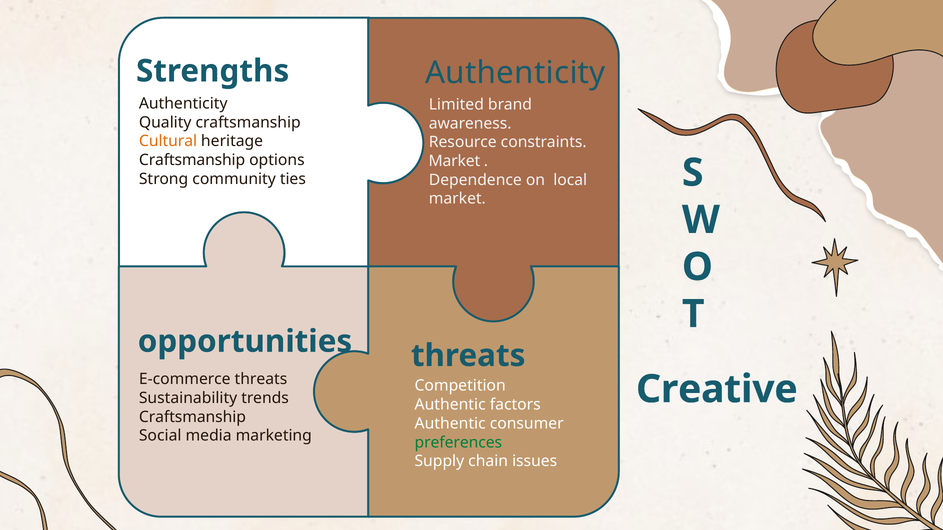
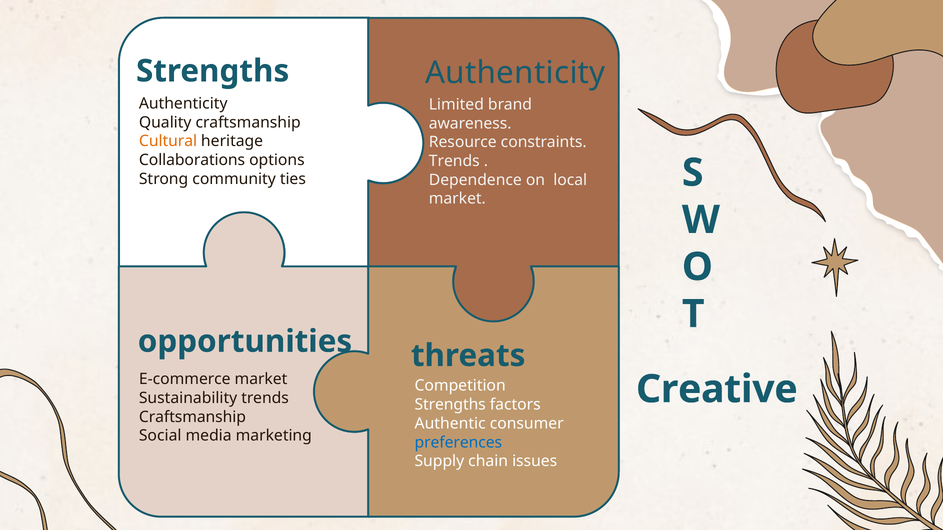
Craftsmanship at (192, 160): Craftsmanship -> Collaborations
Market at (454, 161): Market -> Trends
E-commerce threats: threats -> market
Authentic at (450, 405): Authentic -> Strengths
preferences colour: green -> blue
